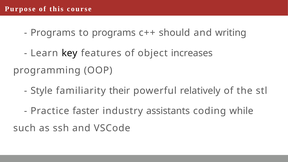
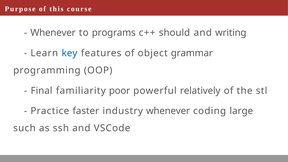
Programs at (53, 33): Programs -> Whenever
key colour: black -> blue
increases: increases -> grammar
Style: Style -> Final
their: their -> poor
industry assistants: assistants -> whenever
while: while -> large
